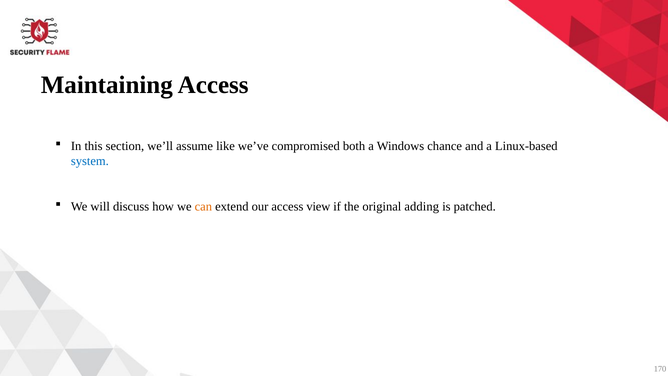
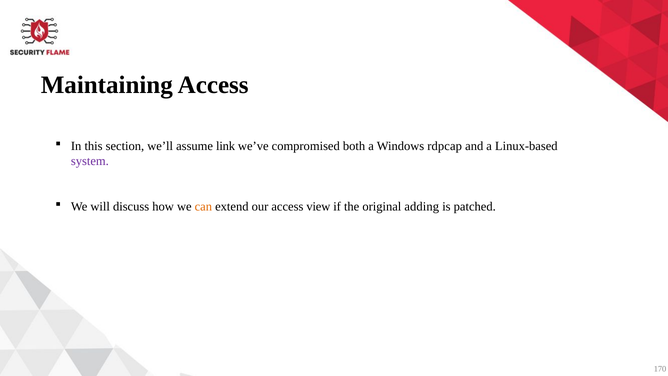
like: like -> link
chance: chance -> rdpcap
system colour: blue -> purple
